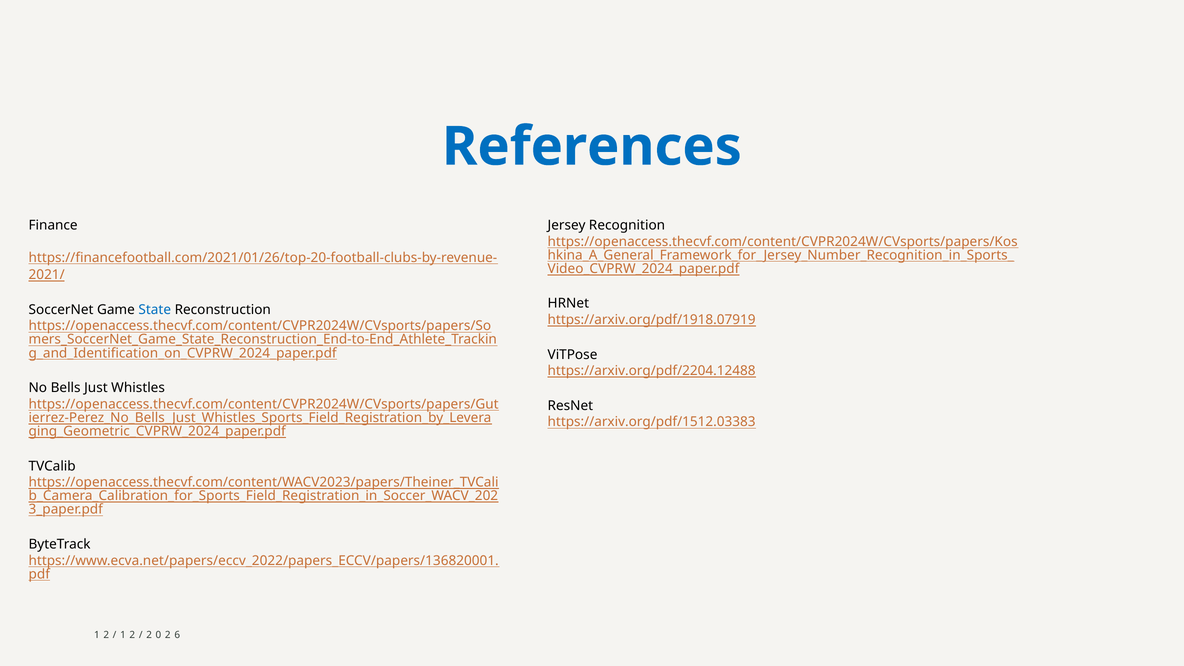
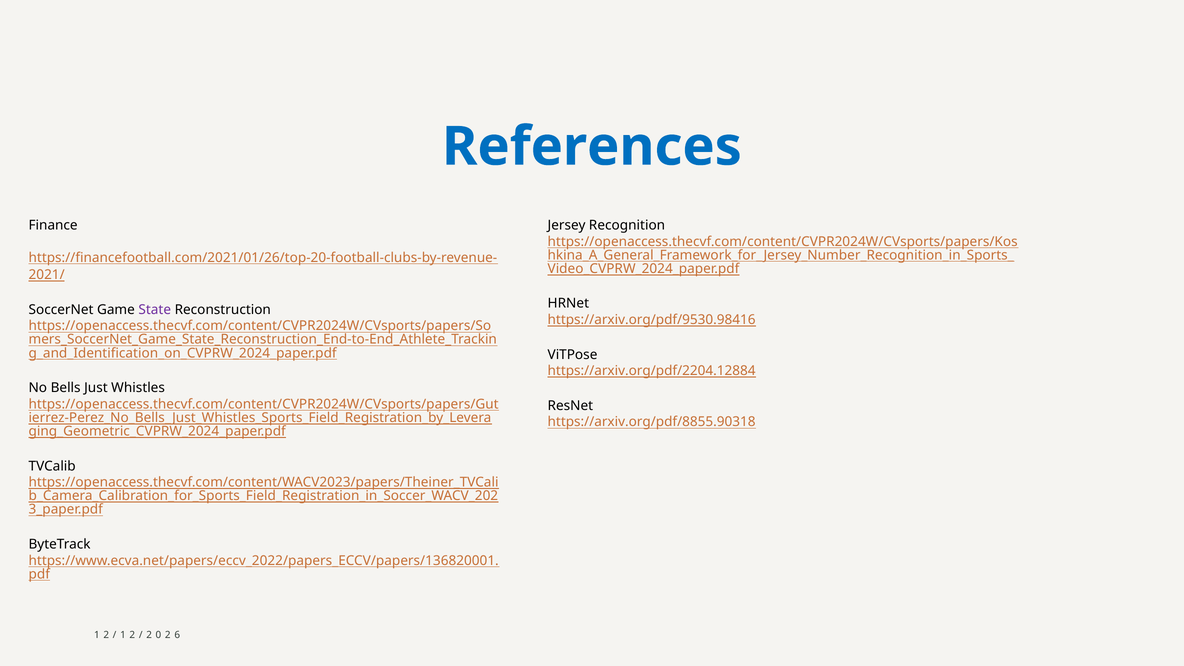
State colour: blue -> purple
https://arxiv.org/pdf/1918.07919: https://arxiv.org/pdf/1918.07919 -> https://arxiv.org/pdf/9530.98416
https://arxiv.org/pdf/2204.12488: https://arxiv.org/pdf/2204.12488 -> https://arxiv.org/pdf/2204.12884
https://arxiv.org/pdf/1512.03383: https://arxiv.org/pdf/1512.03383 -> https://arxiv.org/pdf/8855.90318
